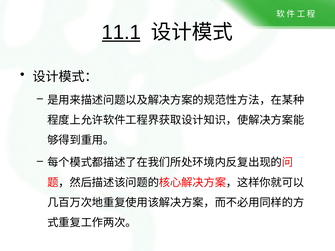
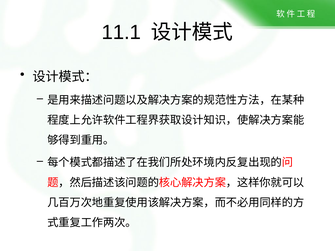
11.1 underline: present -> none
